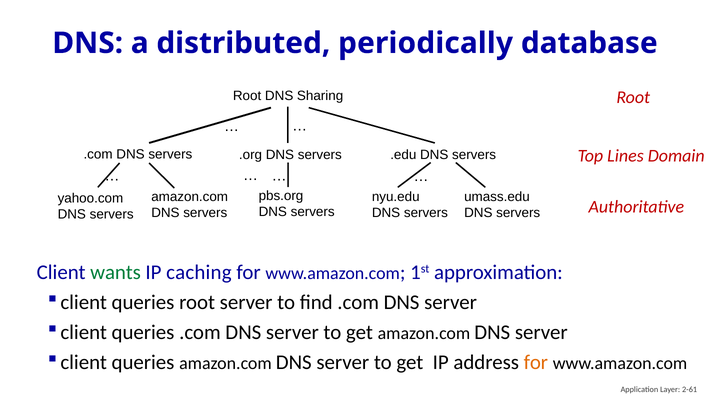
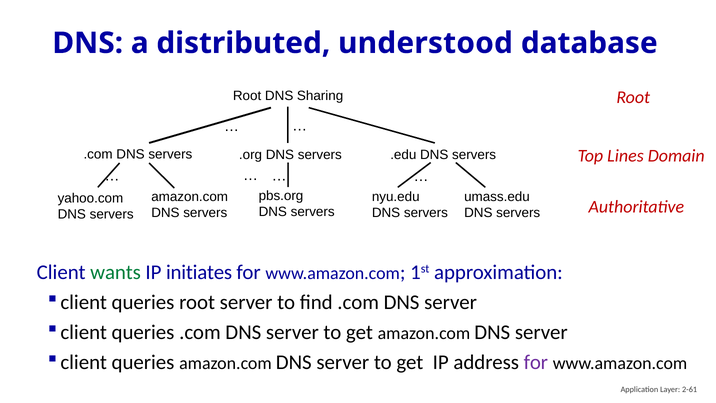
periodically: periodically -> understood
caching: caching -> initiates
for at (536, 362) colour: orange -> purple
